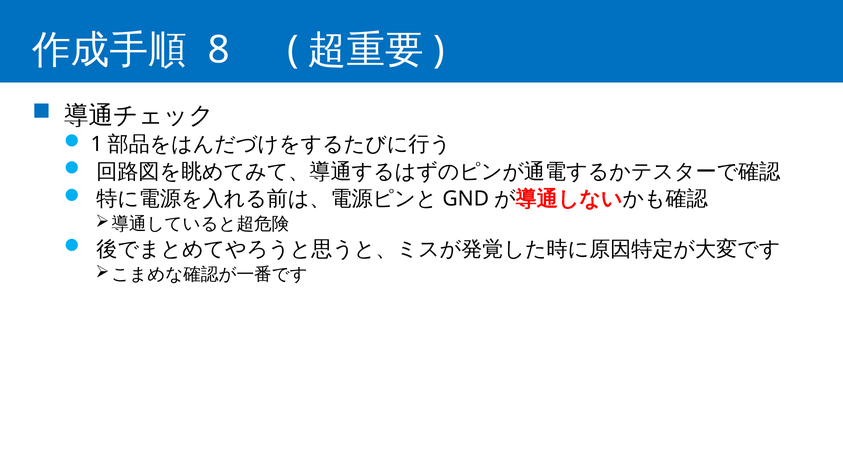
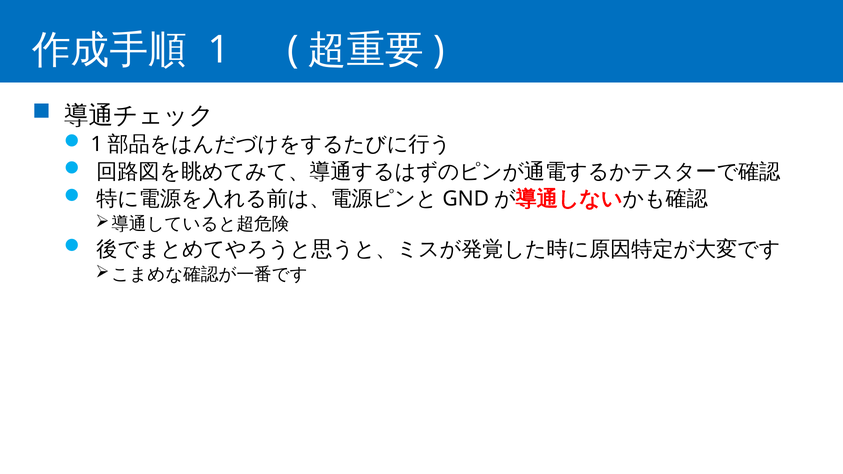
8 at (219, 50): 8 -> 1
